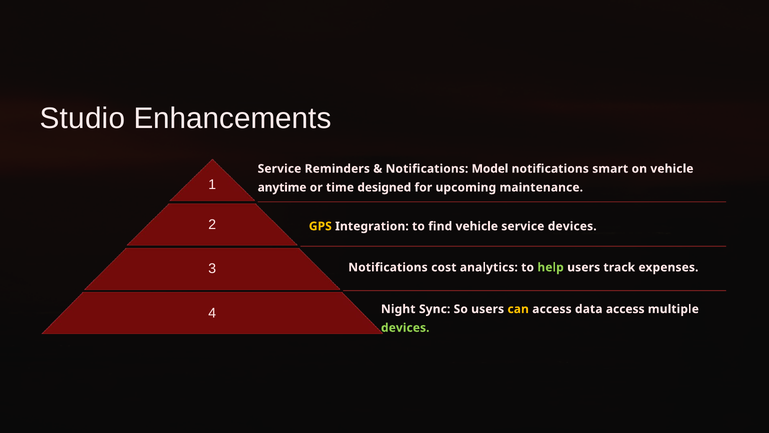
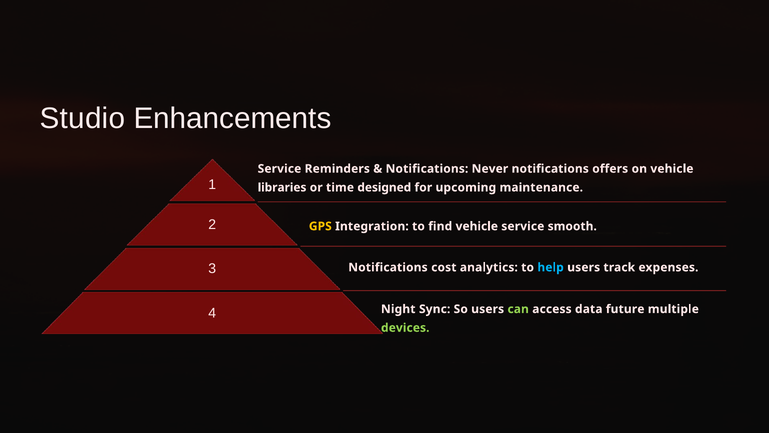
Model: Model -> Never
smart: smart -> offers
anytime: anytime -> libraries
service devices: devices -> smooth
help colour: light green -> light blue
can colour: yellow -> light green
data access: access -> future
